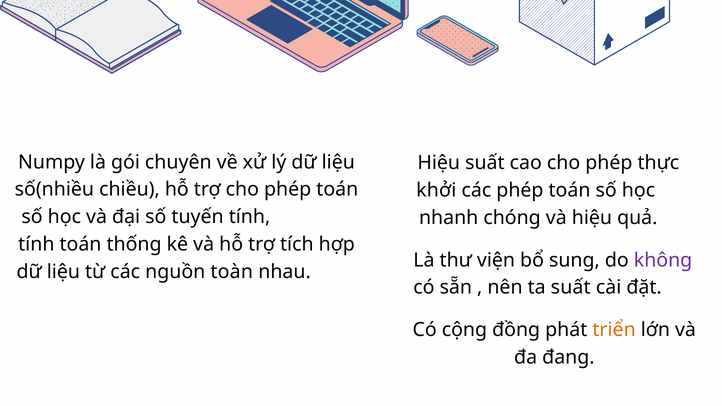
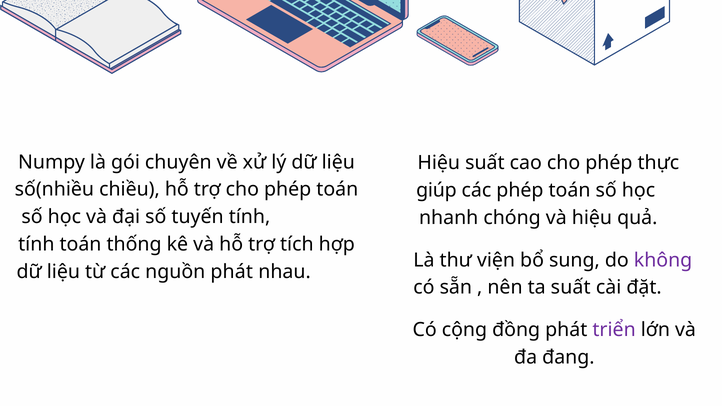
khởi: khởi -> giúp
nguồn toàn: toàn -> phát
triển colour: orange -> purple
